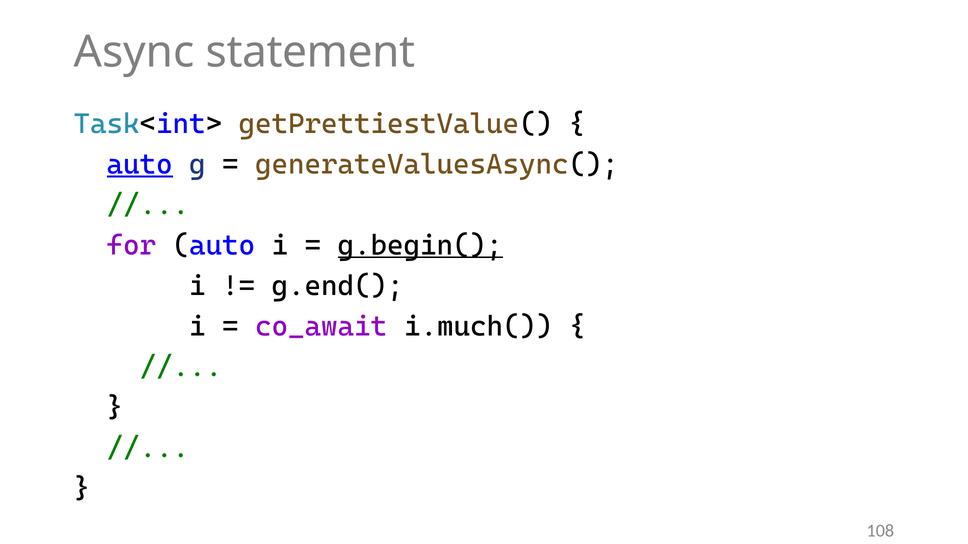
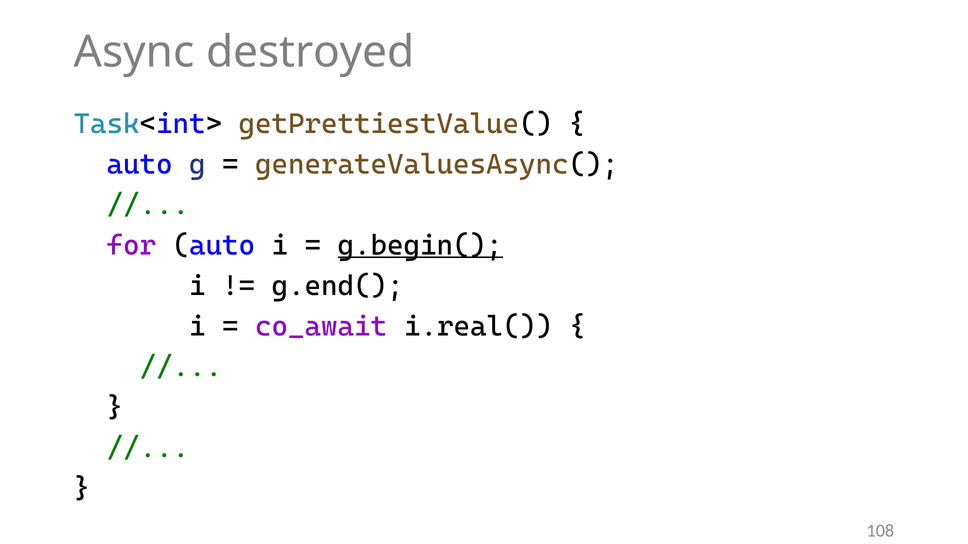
statement: statement -> destroyed
auto at (140, 164) underline: present -> none
i.much(: i.much( -> i.real(
